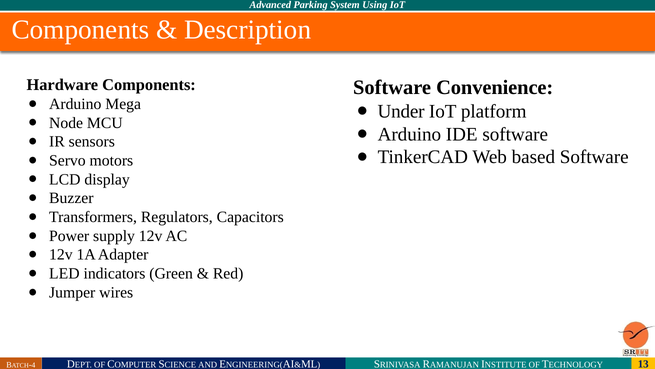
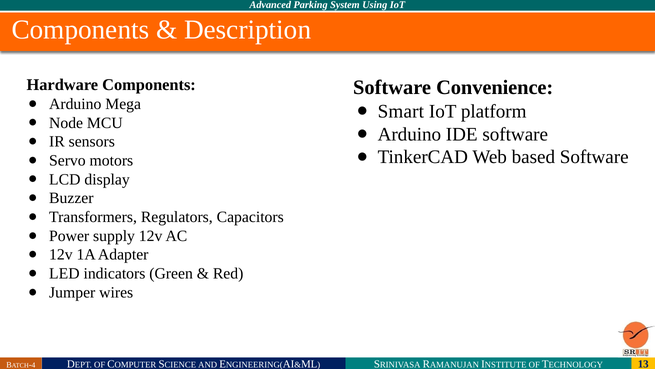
Under: Under -> Smart
